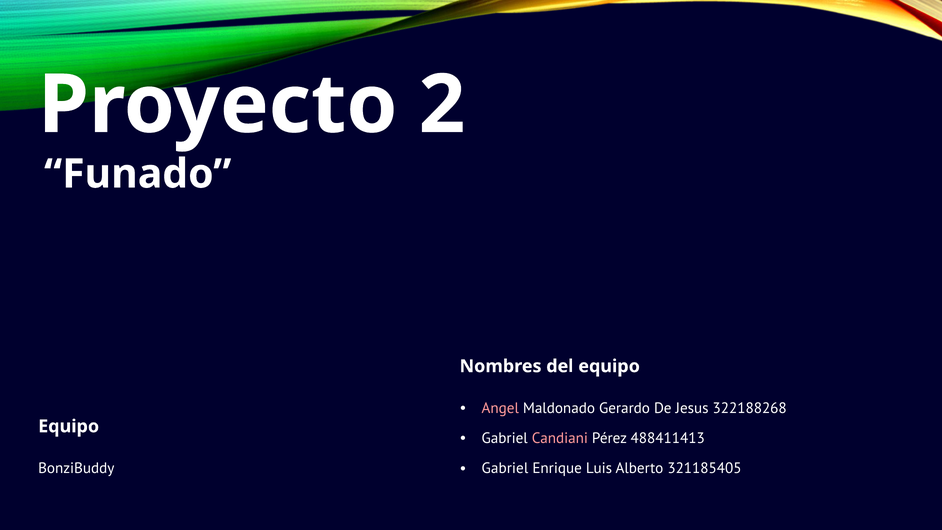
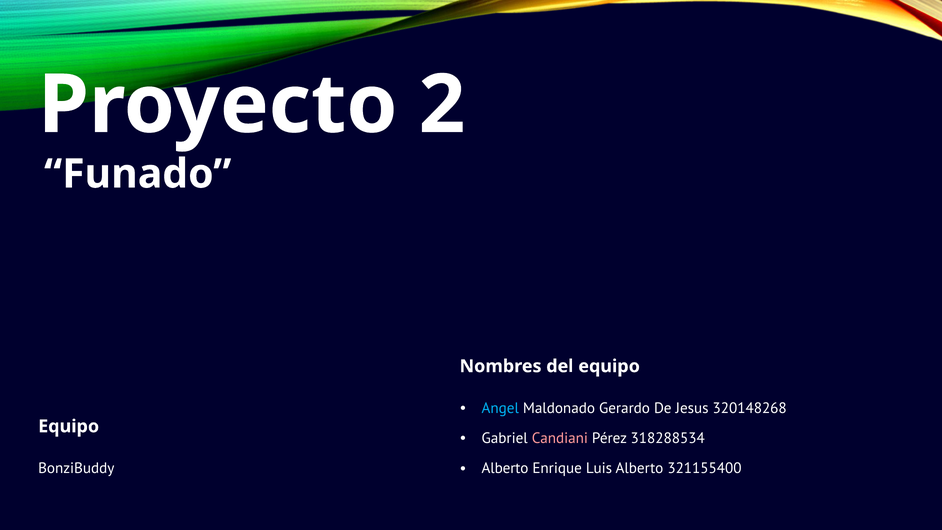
Angel colour: pink -> light blue
322188268: 322188268 -> 320148268
488411413: 488411413 -> 318288534
Gabriel at (505, 468): Gabriel -> Alberto
321185405: 321185405 -> 321155400
